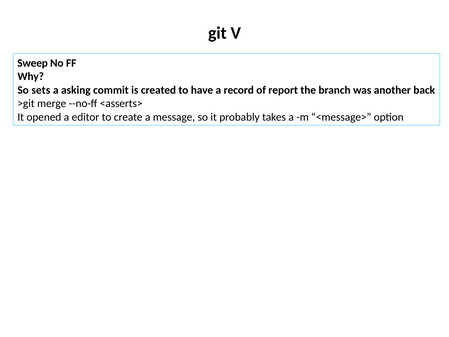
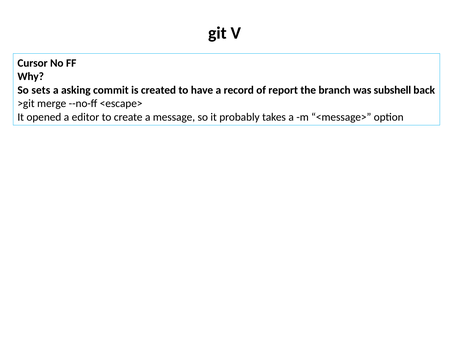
Sweep: Sweep -> Cursor
another: another -> subshell
<asserts>: <asserts> -> <escape>
